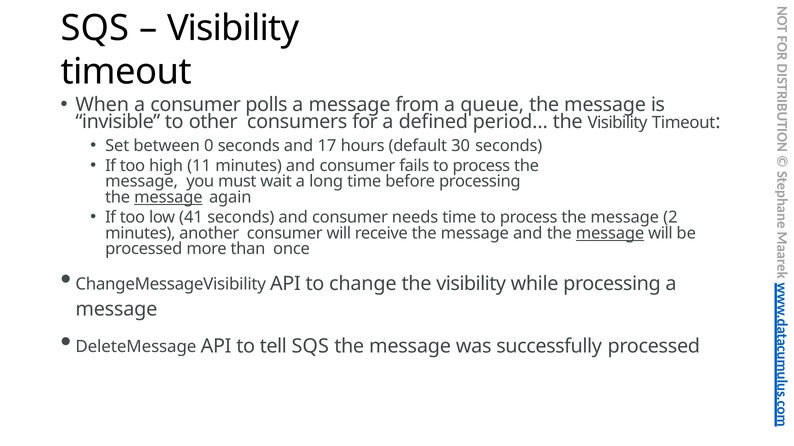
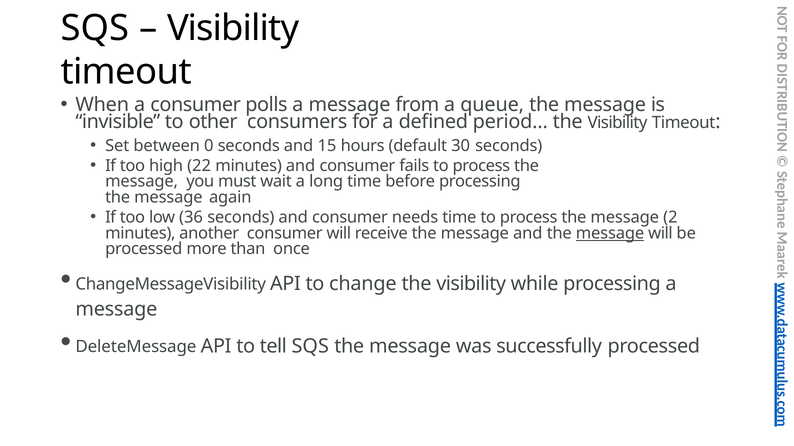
17: 17 -> 15
11: 11 -> 22
message at (168, 198) underline: present -> none
41: 41 -> 36
